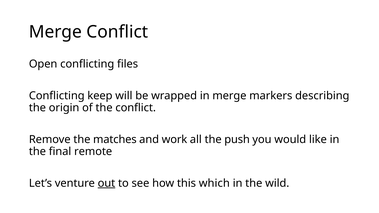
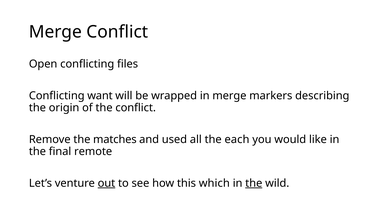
keep: keep -> want
work: work -> used
push: push -> each
the at (254, 183) underline: none -> present
